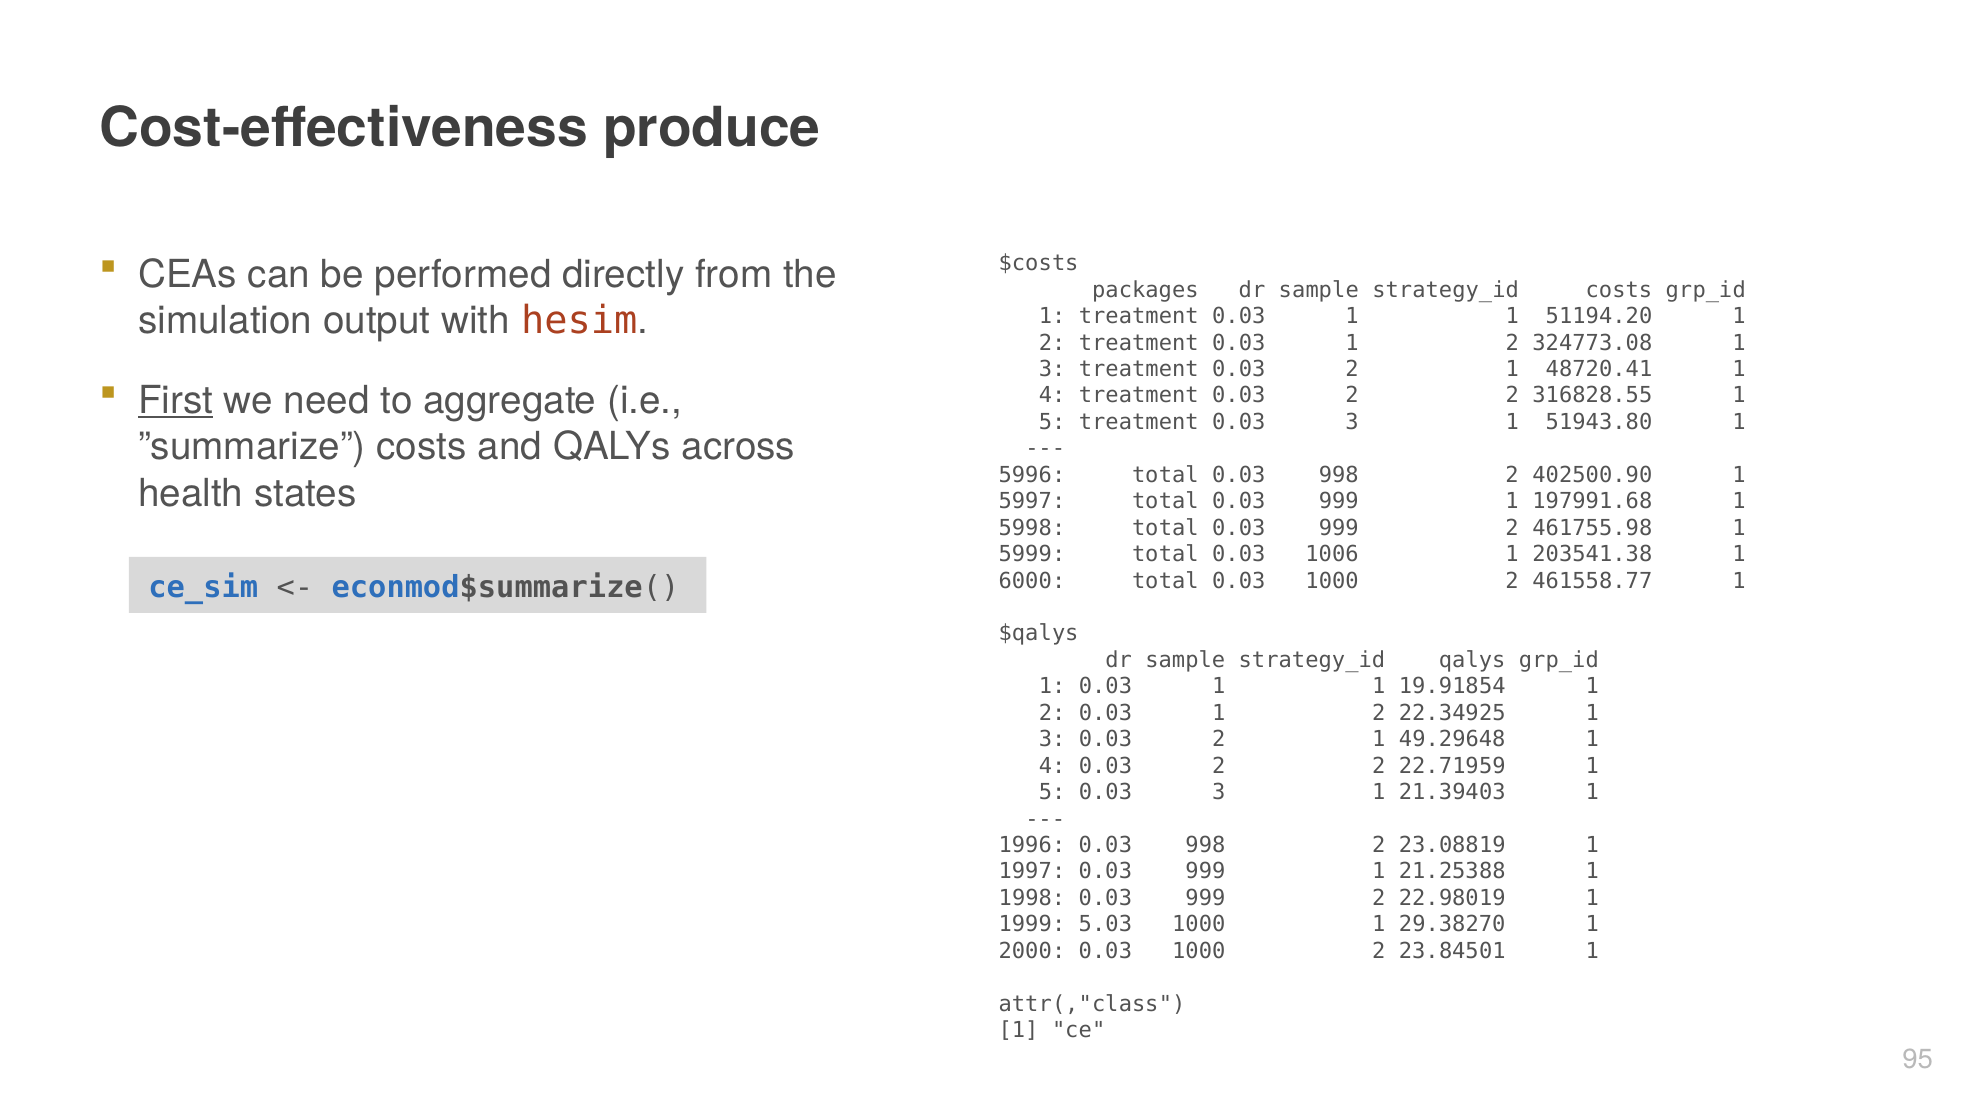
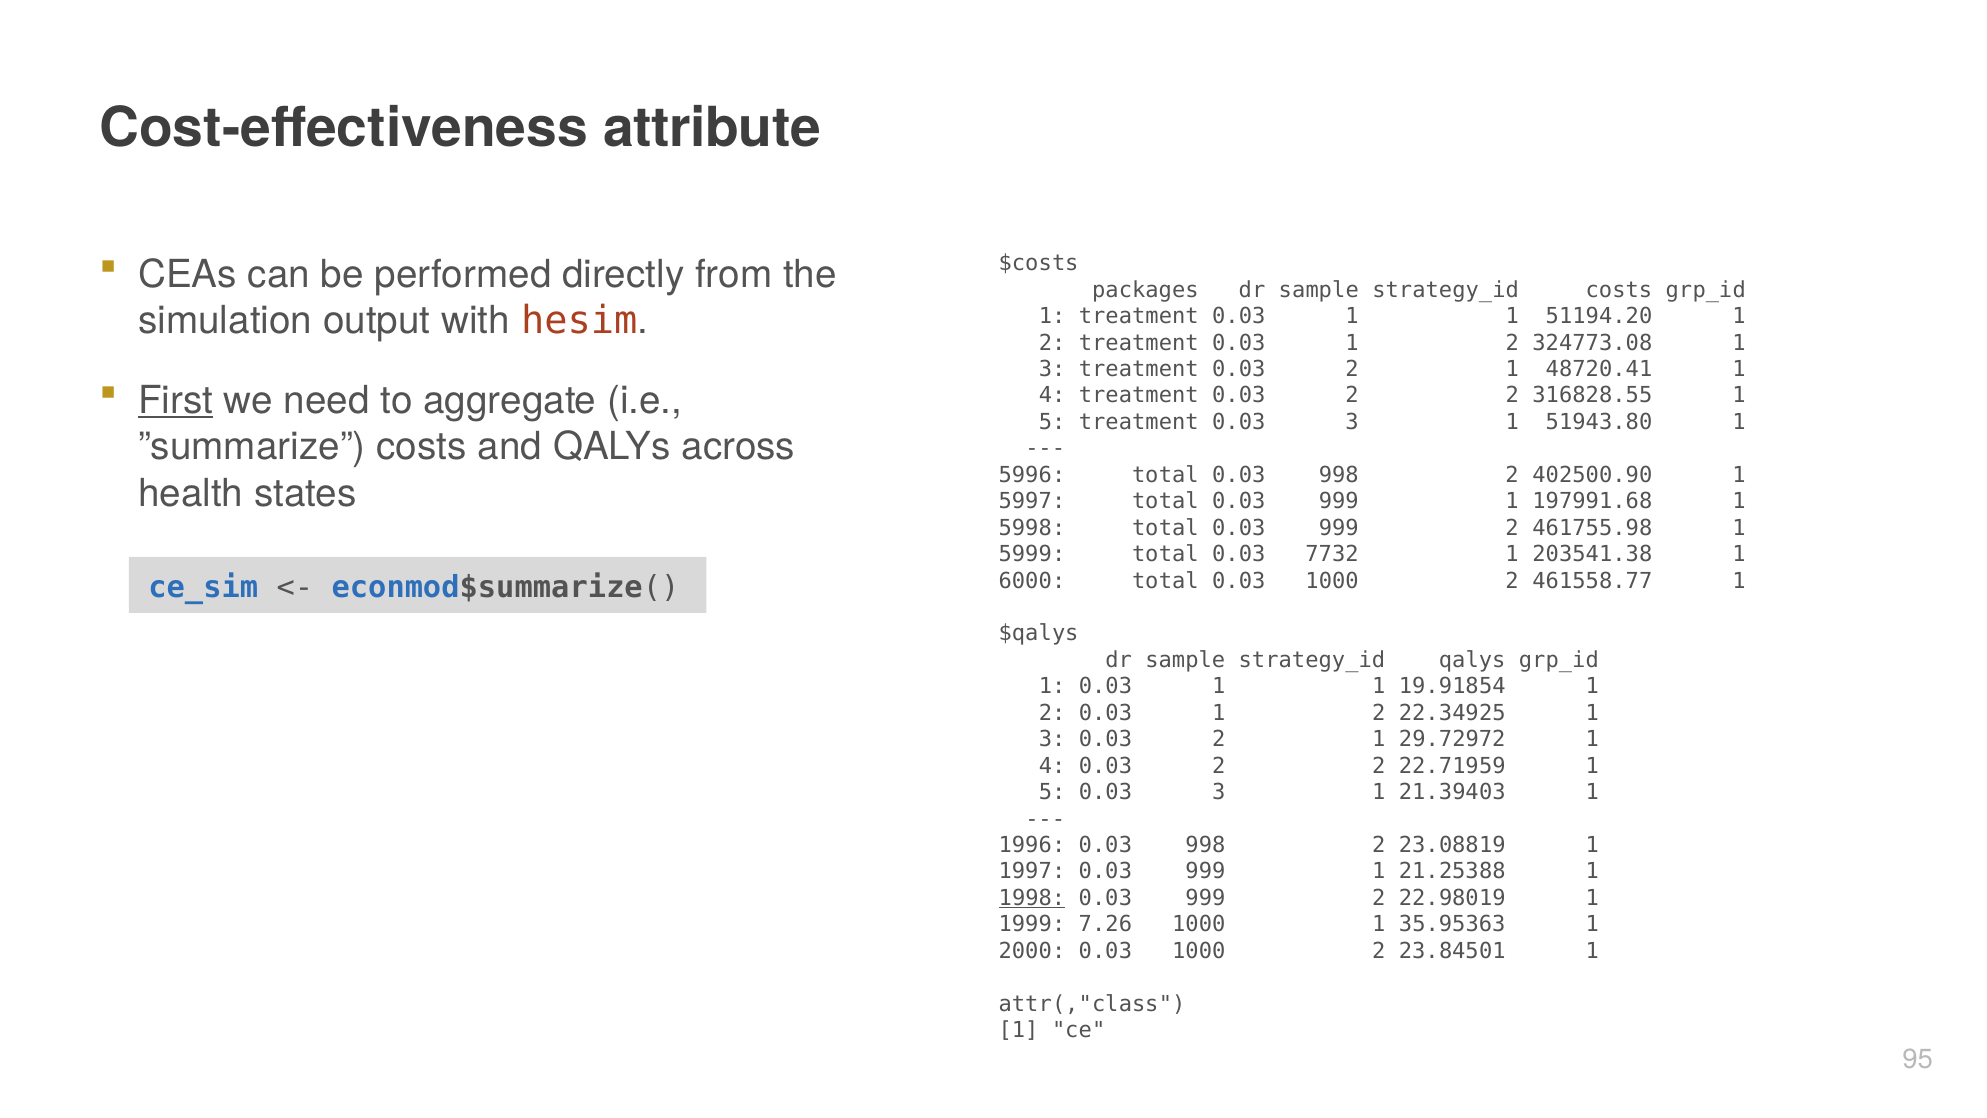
produce: produce -> attribute
1006: 1006 -> 7732
49.29648: 49.29648 -> 29.72972
1998 underline: none -> present
5.03: 5.03 -> 7.26
29.38270: 29.38270 -> 35.95363
